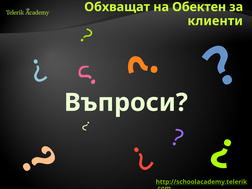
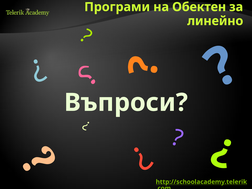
Обхващат: Обхващат -> Програми
клиенти: клиенти -> линейно
